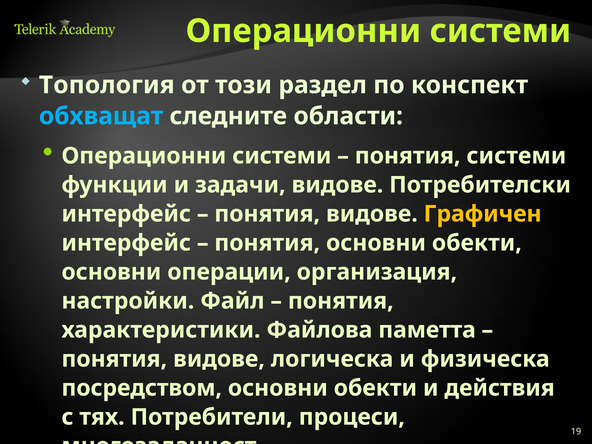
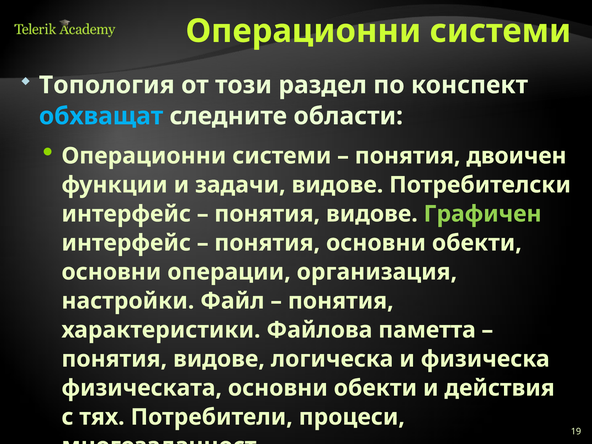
понятия системи: системи -> двоичен
Графичен colour: yellow -> light green
посредством: посредством -> физическата
